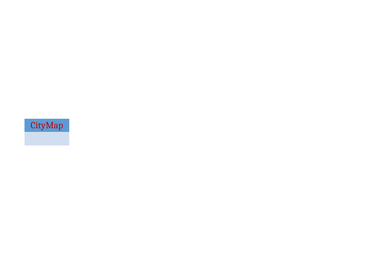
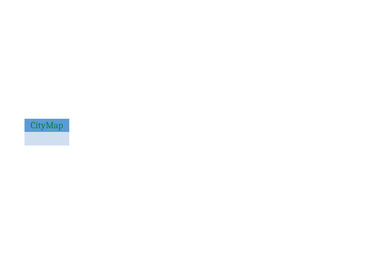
CityMap colour: red -> green
